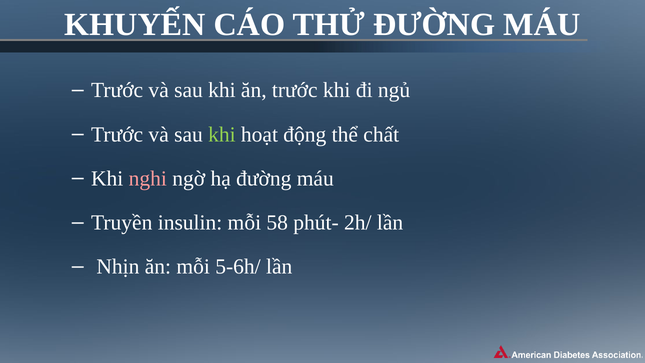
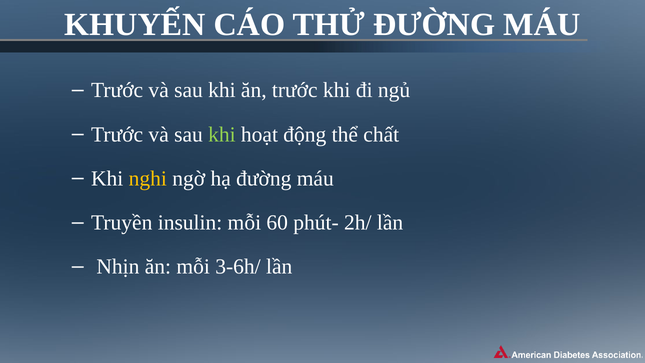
nghi colour: pink -> yellow
58: 58 -> 60
5-6h/: 5-6h/ -> 3-6h/
